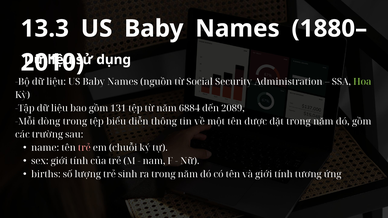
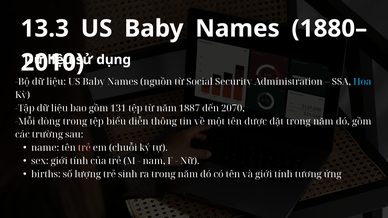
Hoa colour: light green -> light blue
6884: 6884 -> 1887
2089: 2089 -> 2070
